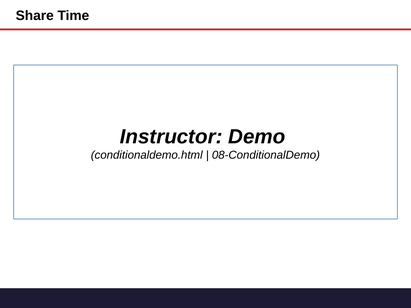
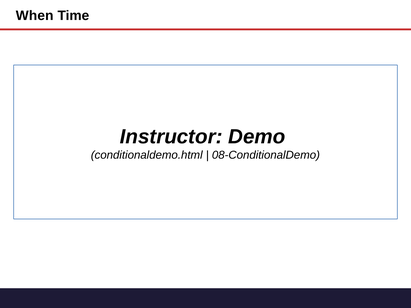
Share: Share -> When
